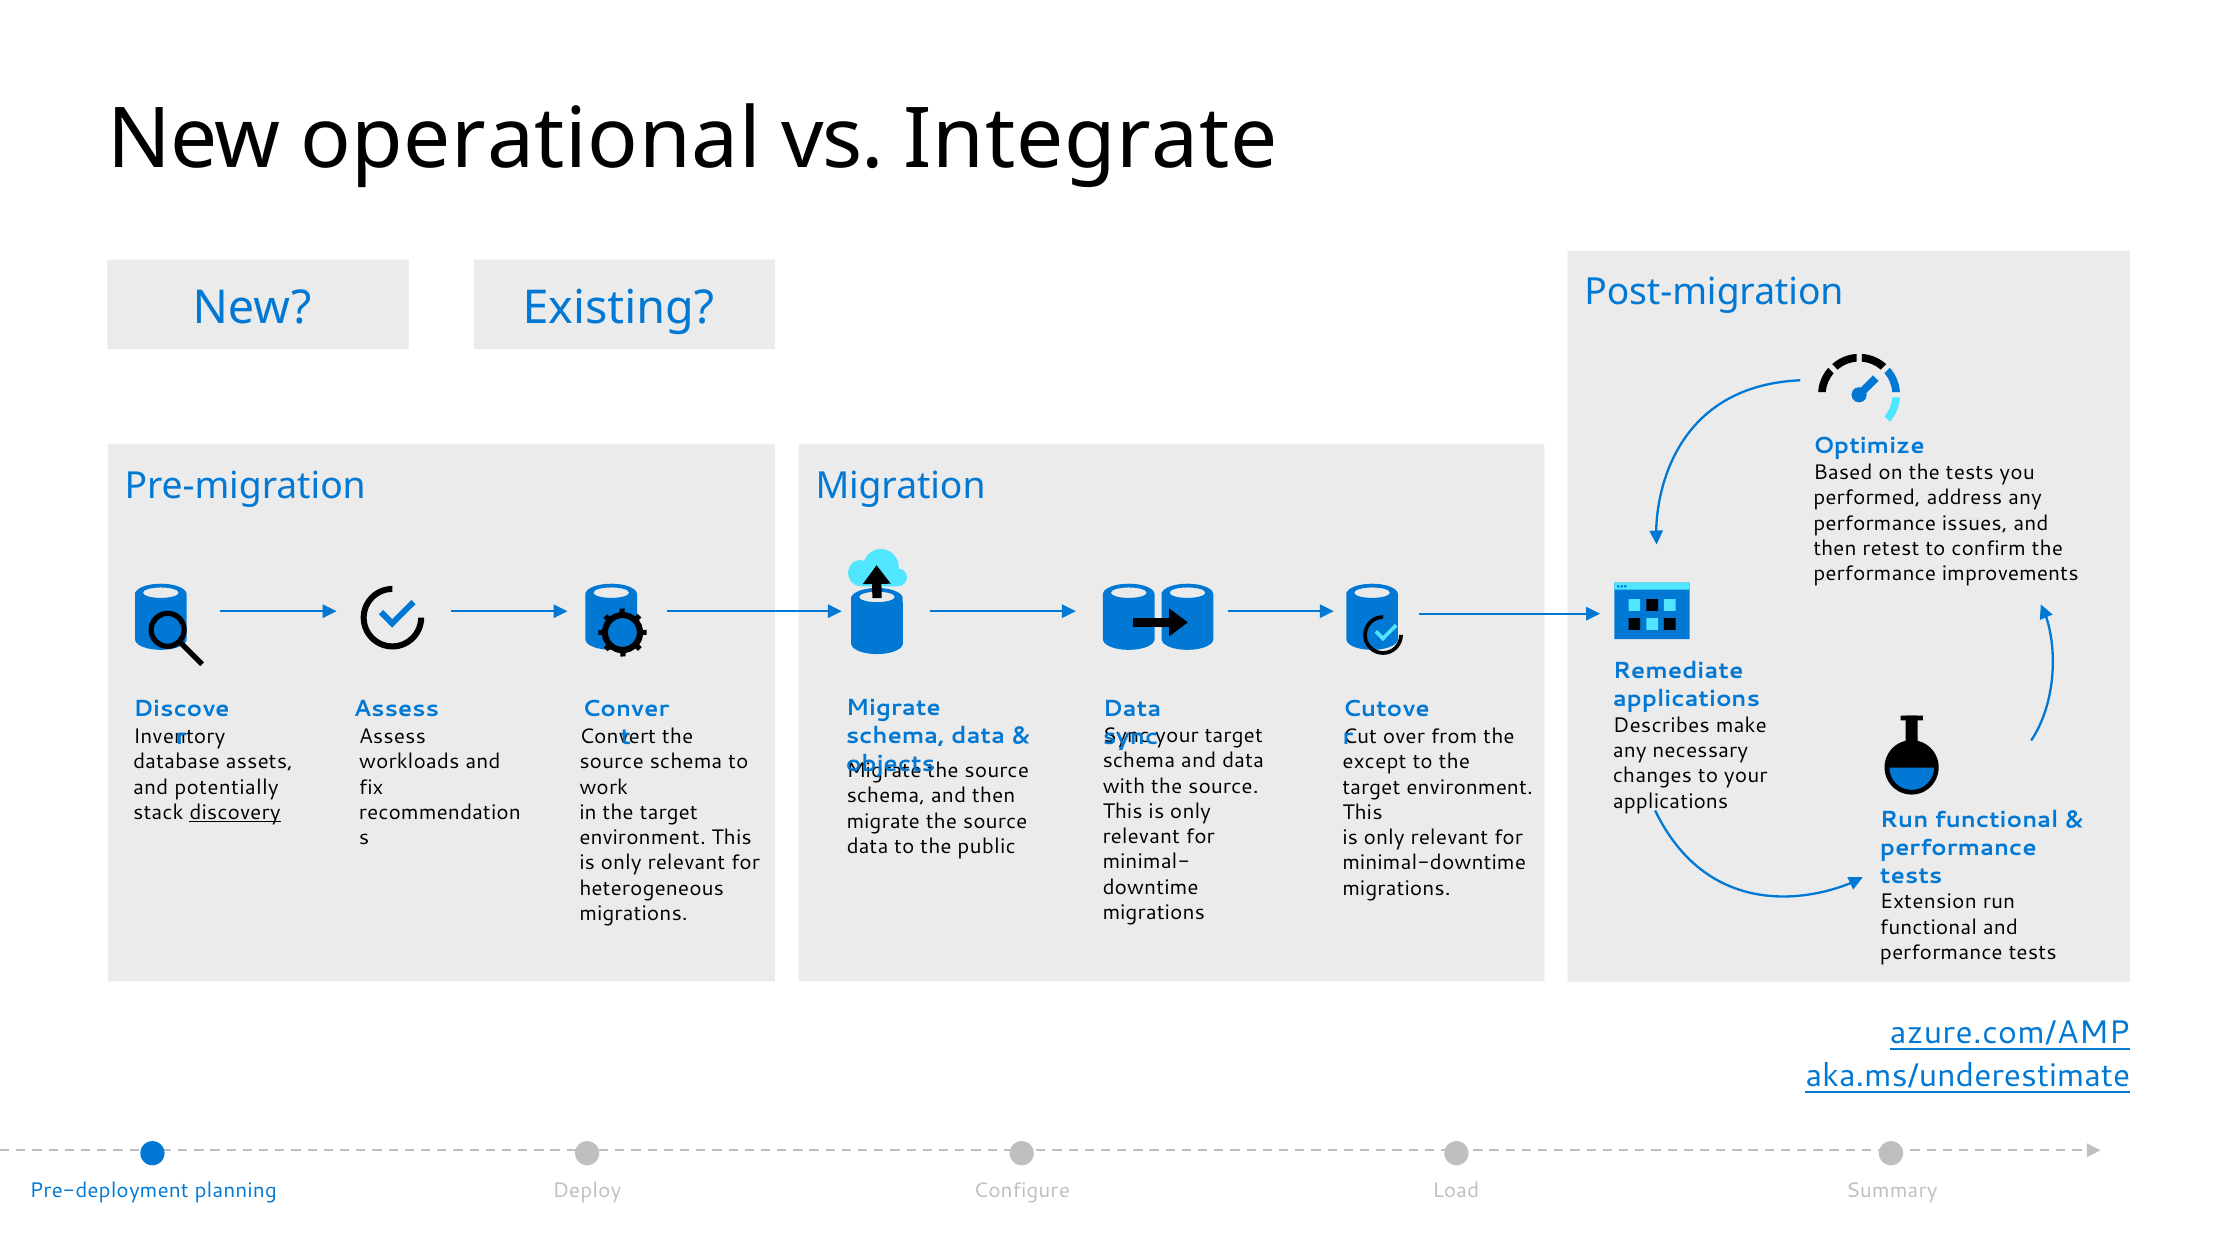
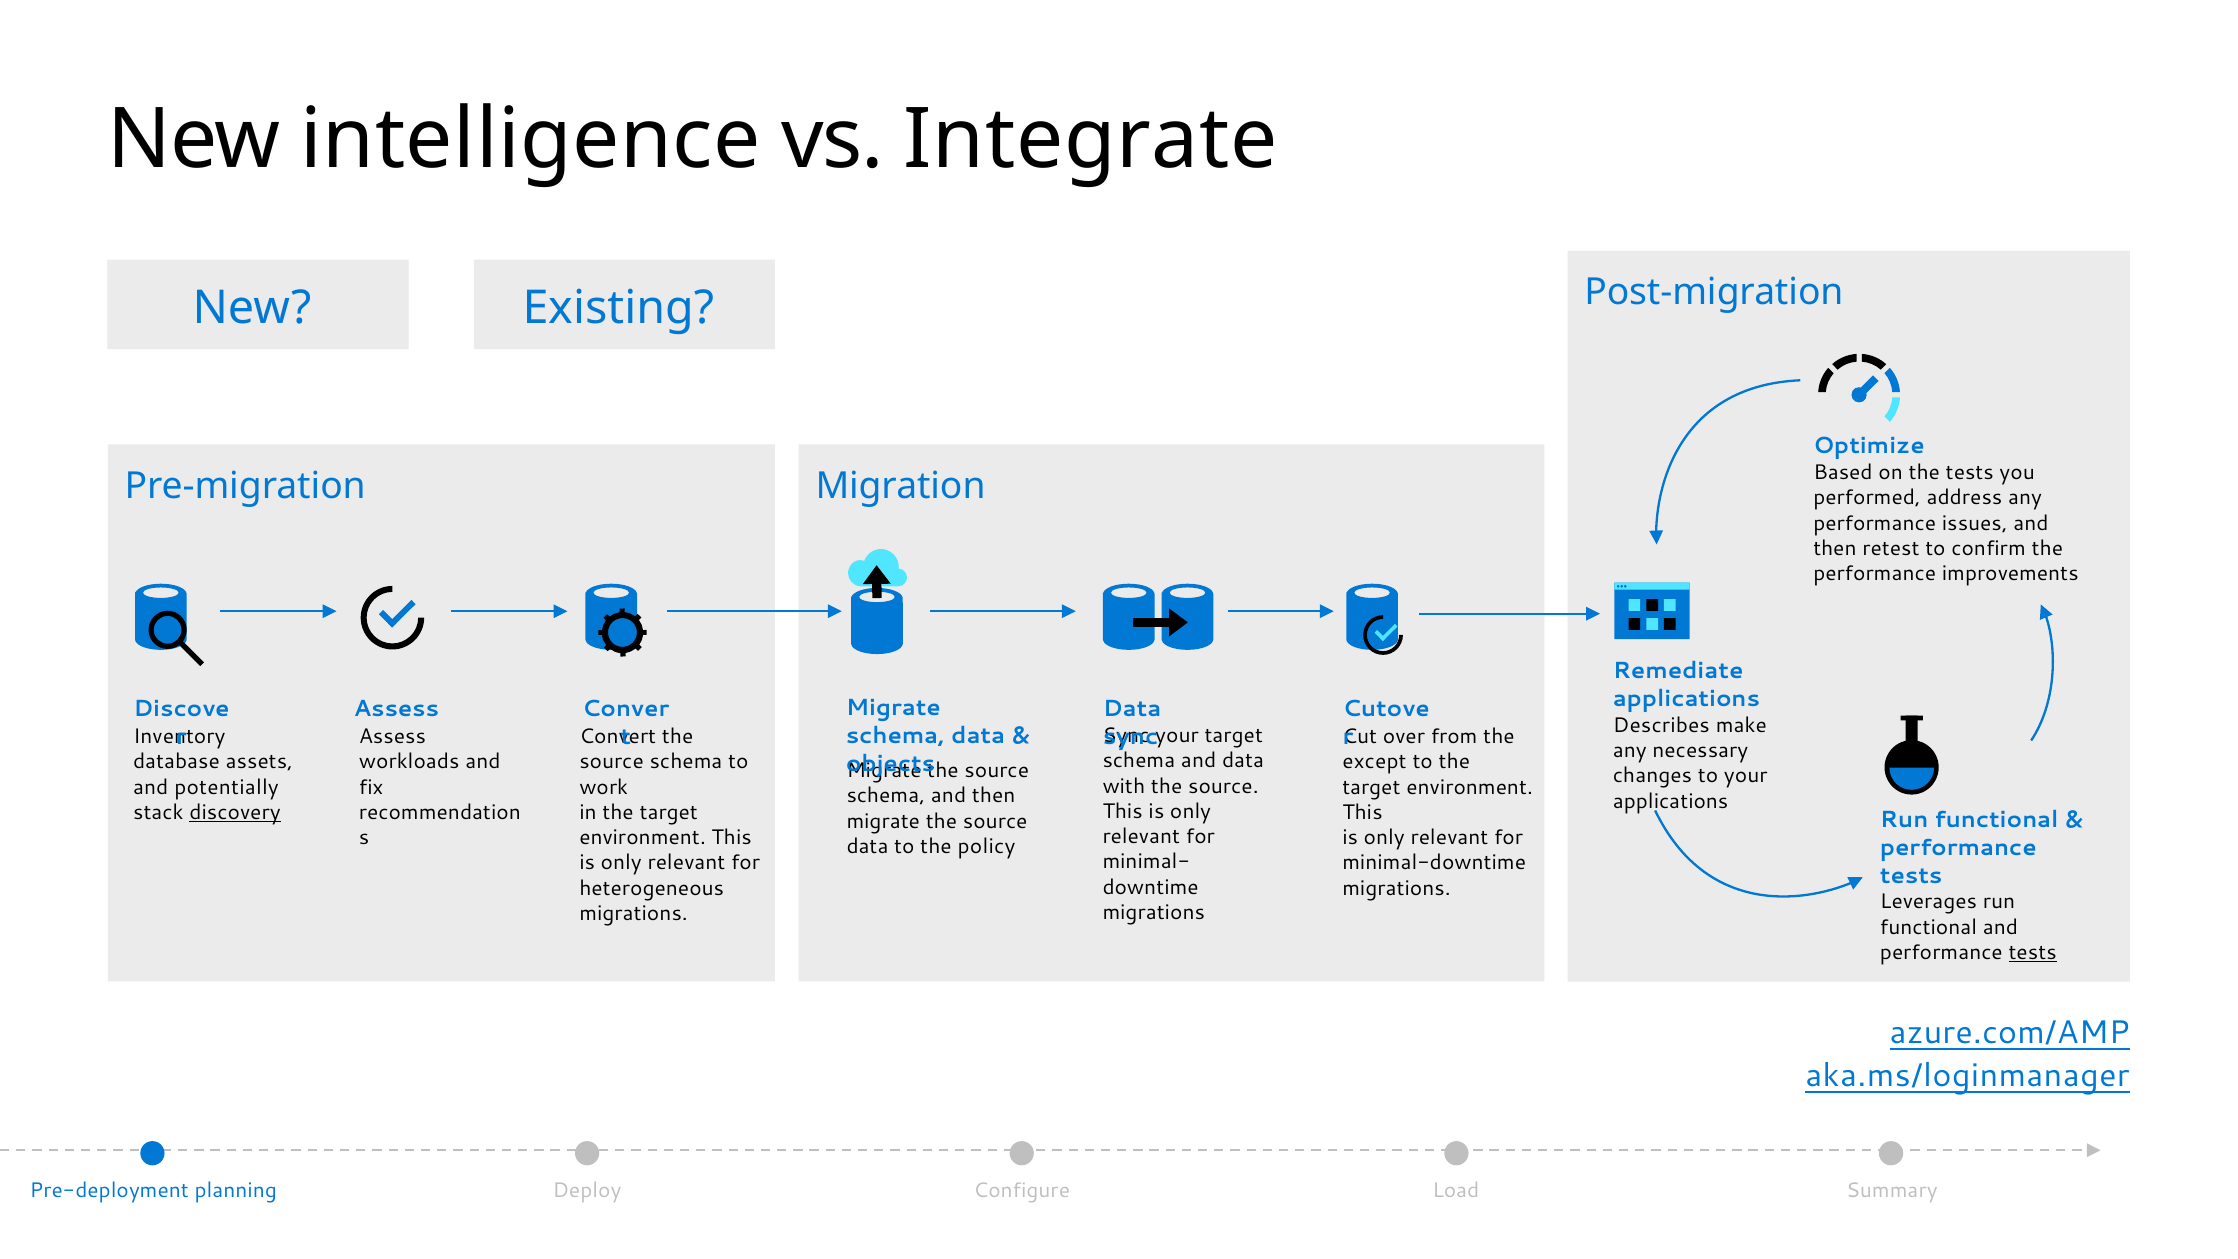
operational: operational -> intelligence
public: public -> policy
Extension: Extension -> Leverages
tests at (2033, 952) underline: none -> present
aka.ms/underestimate: aka.ms/underestimate -> aka.ms/loginmanager
